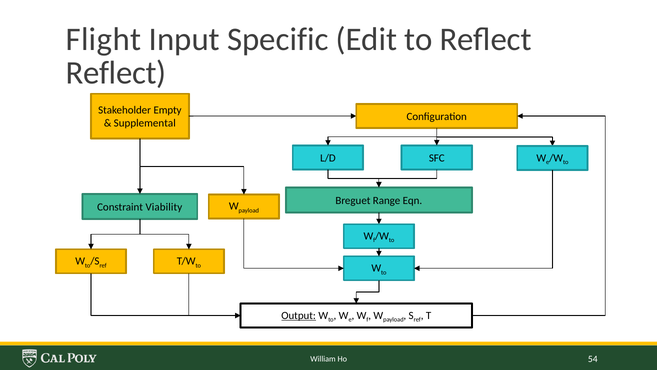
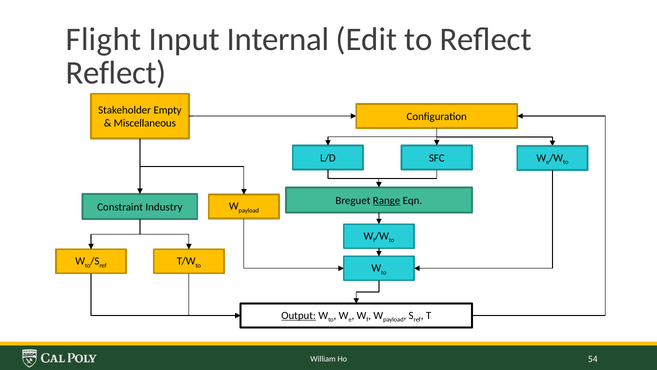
Specific: Specific -> Internal
Supplemental: Supplemental -> Miscellaneous
Range underline: none -> present
Viability: Viability -> Industry
